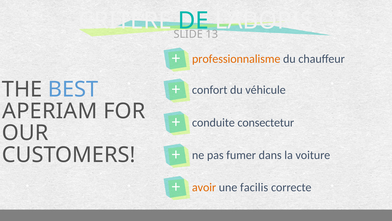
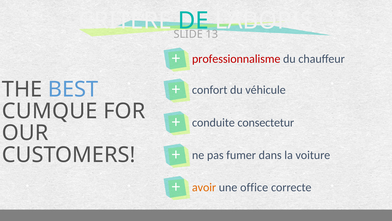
professionnalisme colour: orange -> red
APERIAM: APERIAM -> CUMQUE
facilis: facilis -> office
